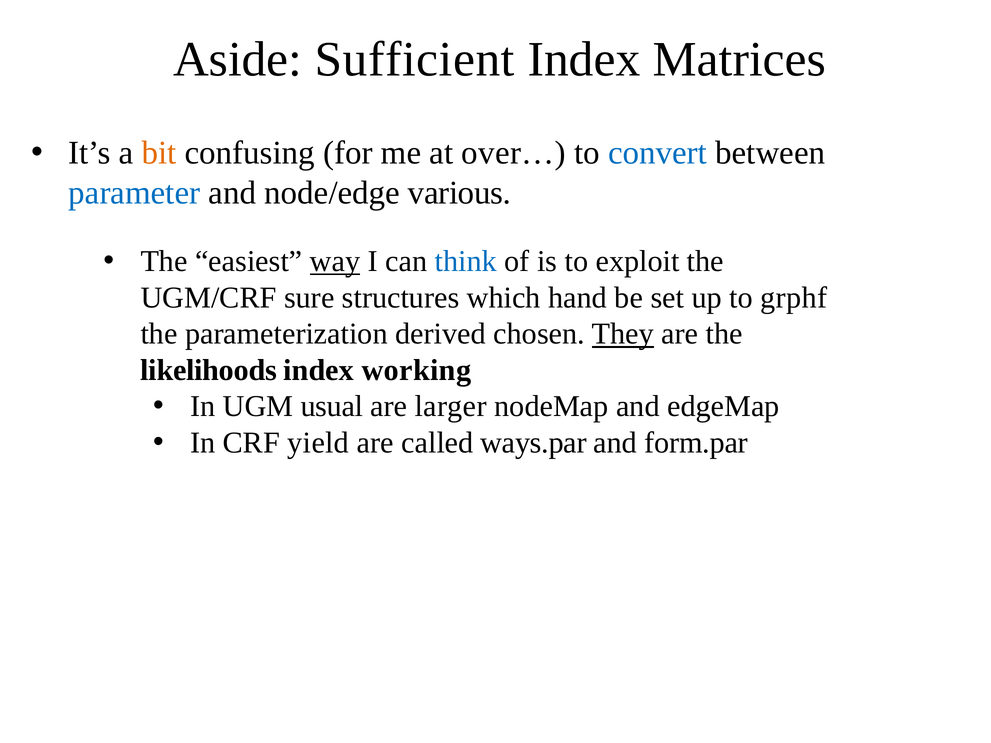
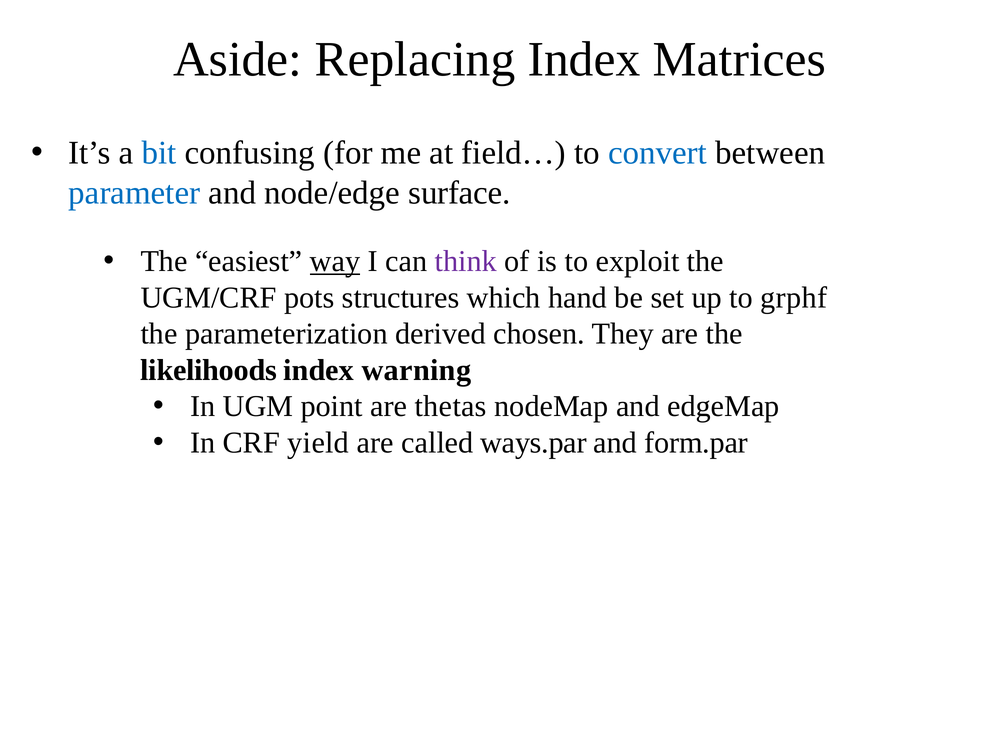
Sufficient: Sufficient -> Replacing
bit colour: orange -> blue
over…: over… -> field…
various: various -> surface
think colour: blue -> purple
sure: sure -> pots
They underline: present -> none
working: working -> warning
usual: usual -> point
larger: larger -> thetas
